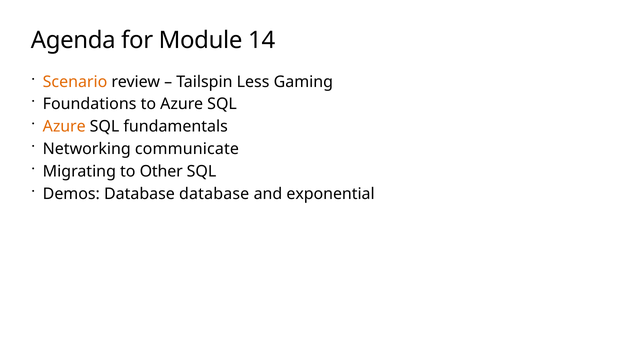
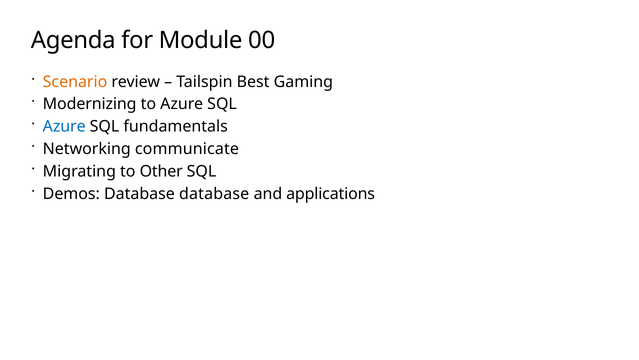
14: 14 -> 00
Less: Less -> Best
Foundations: Foundations -> Modernizing
Azure at (64, 126) colour: orange -> blue
exponential: exponential -> applications
